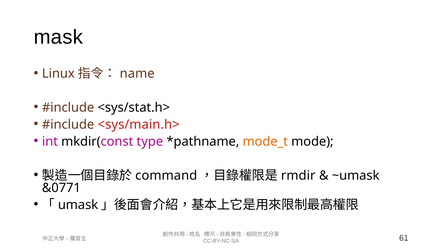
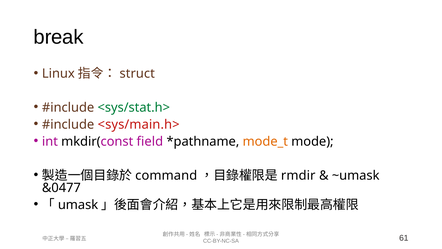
mask: mask -> break
name: name -> struct
<sys/stat.h> colour: black -> green
type: type -> field
&0771: &0771 -> &0477
